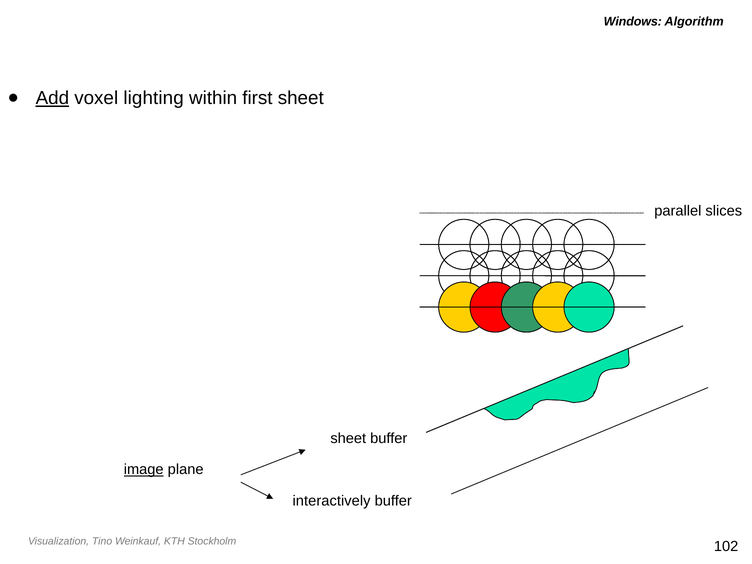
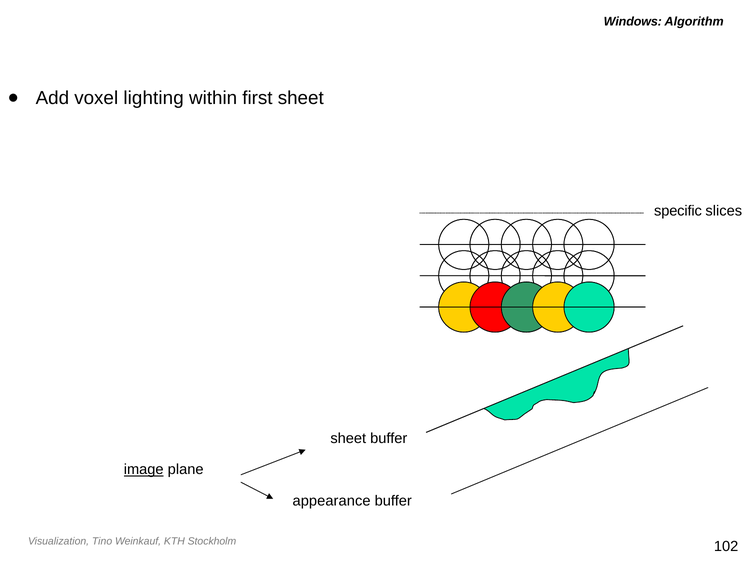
Add underline: present -> none
parallel: parallel -> specific
interactively: interactively -> appearance
